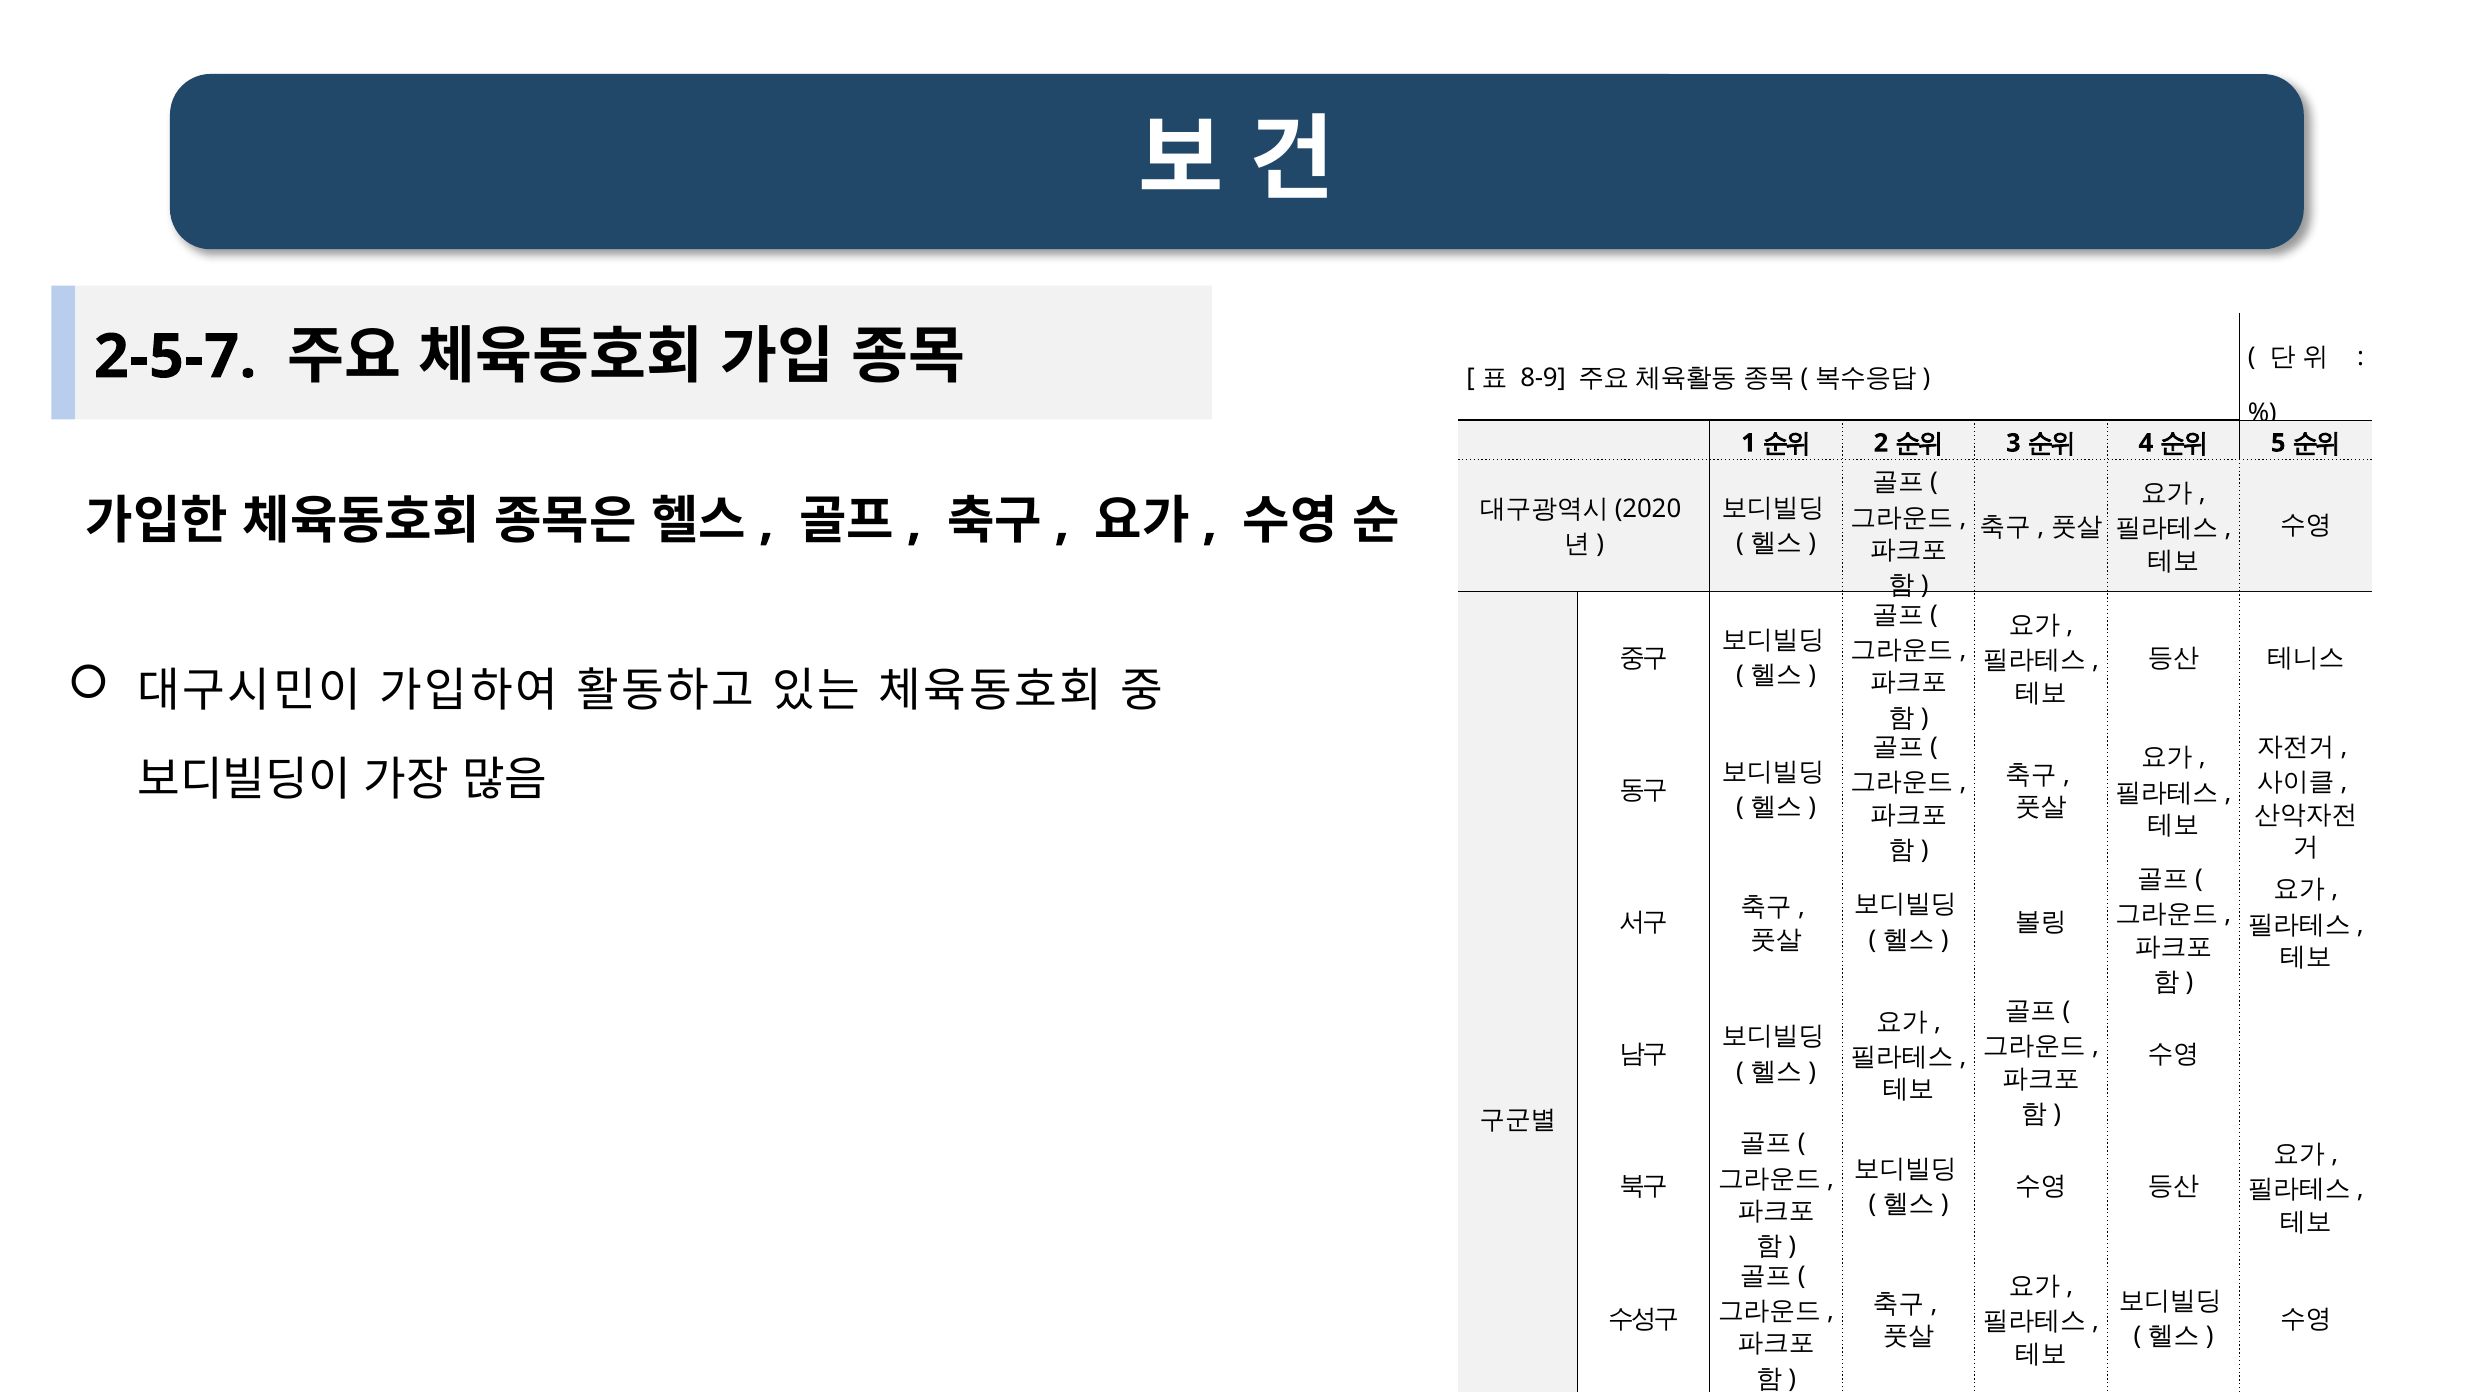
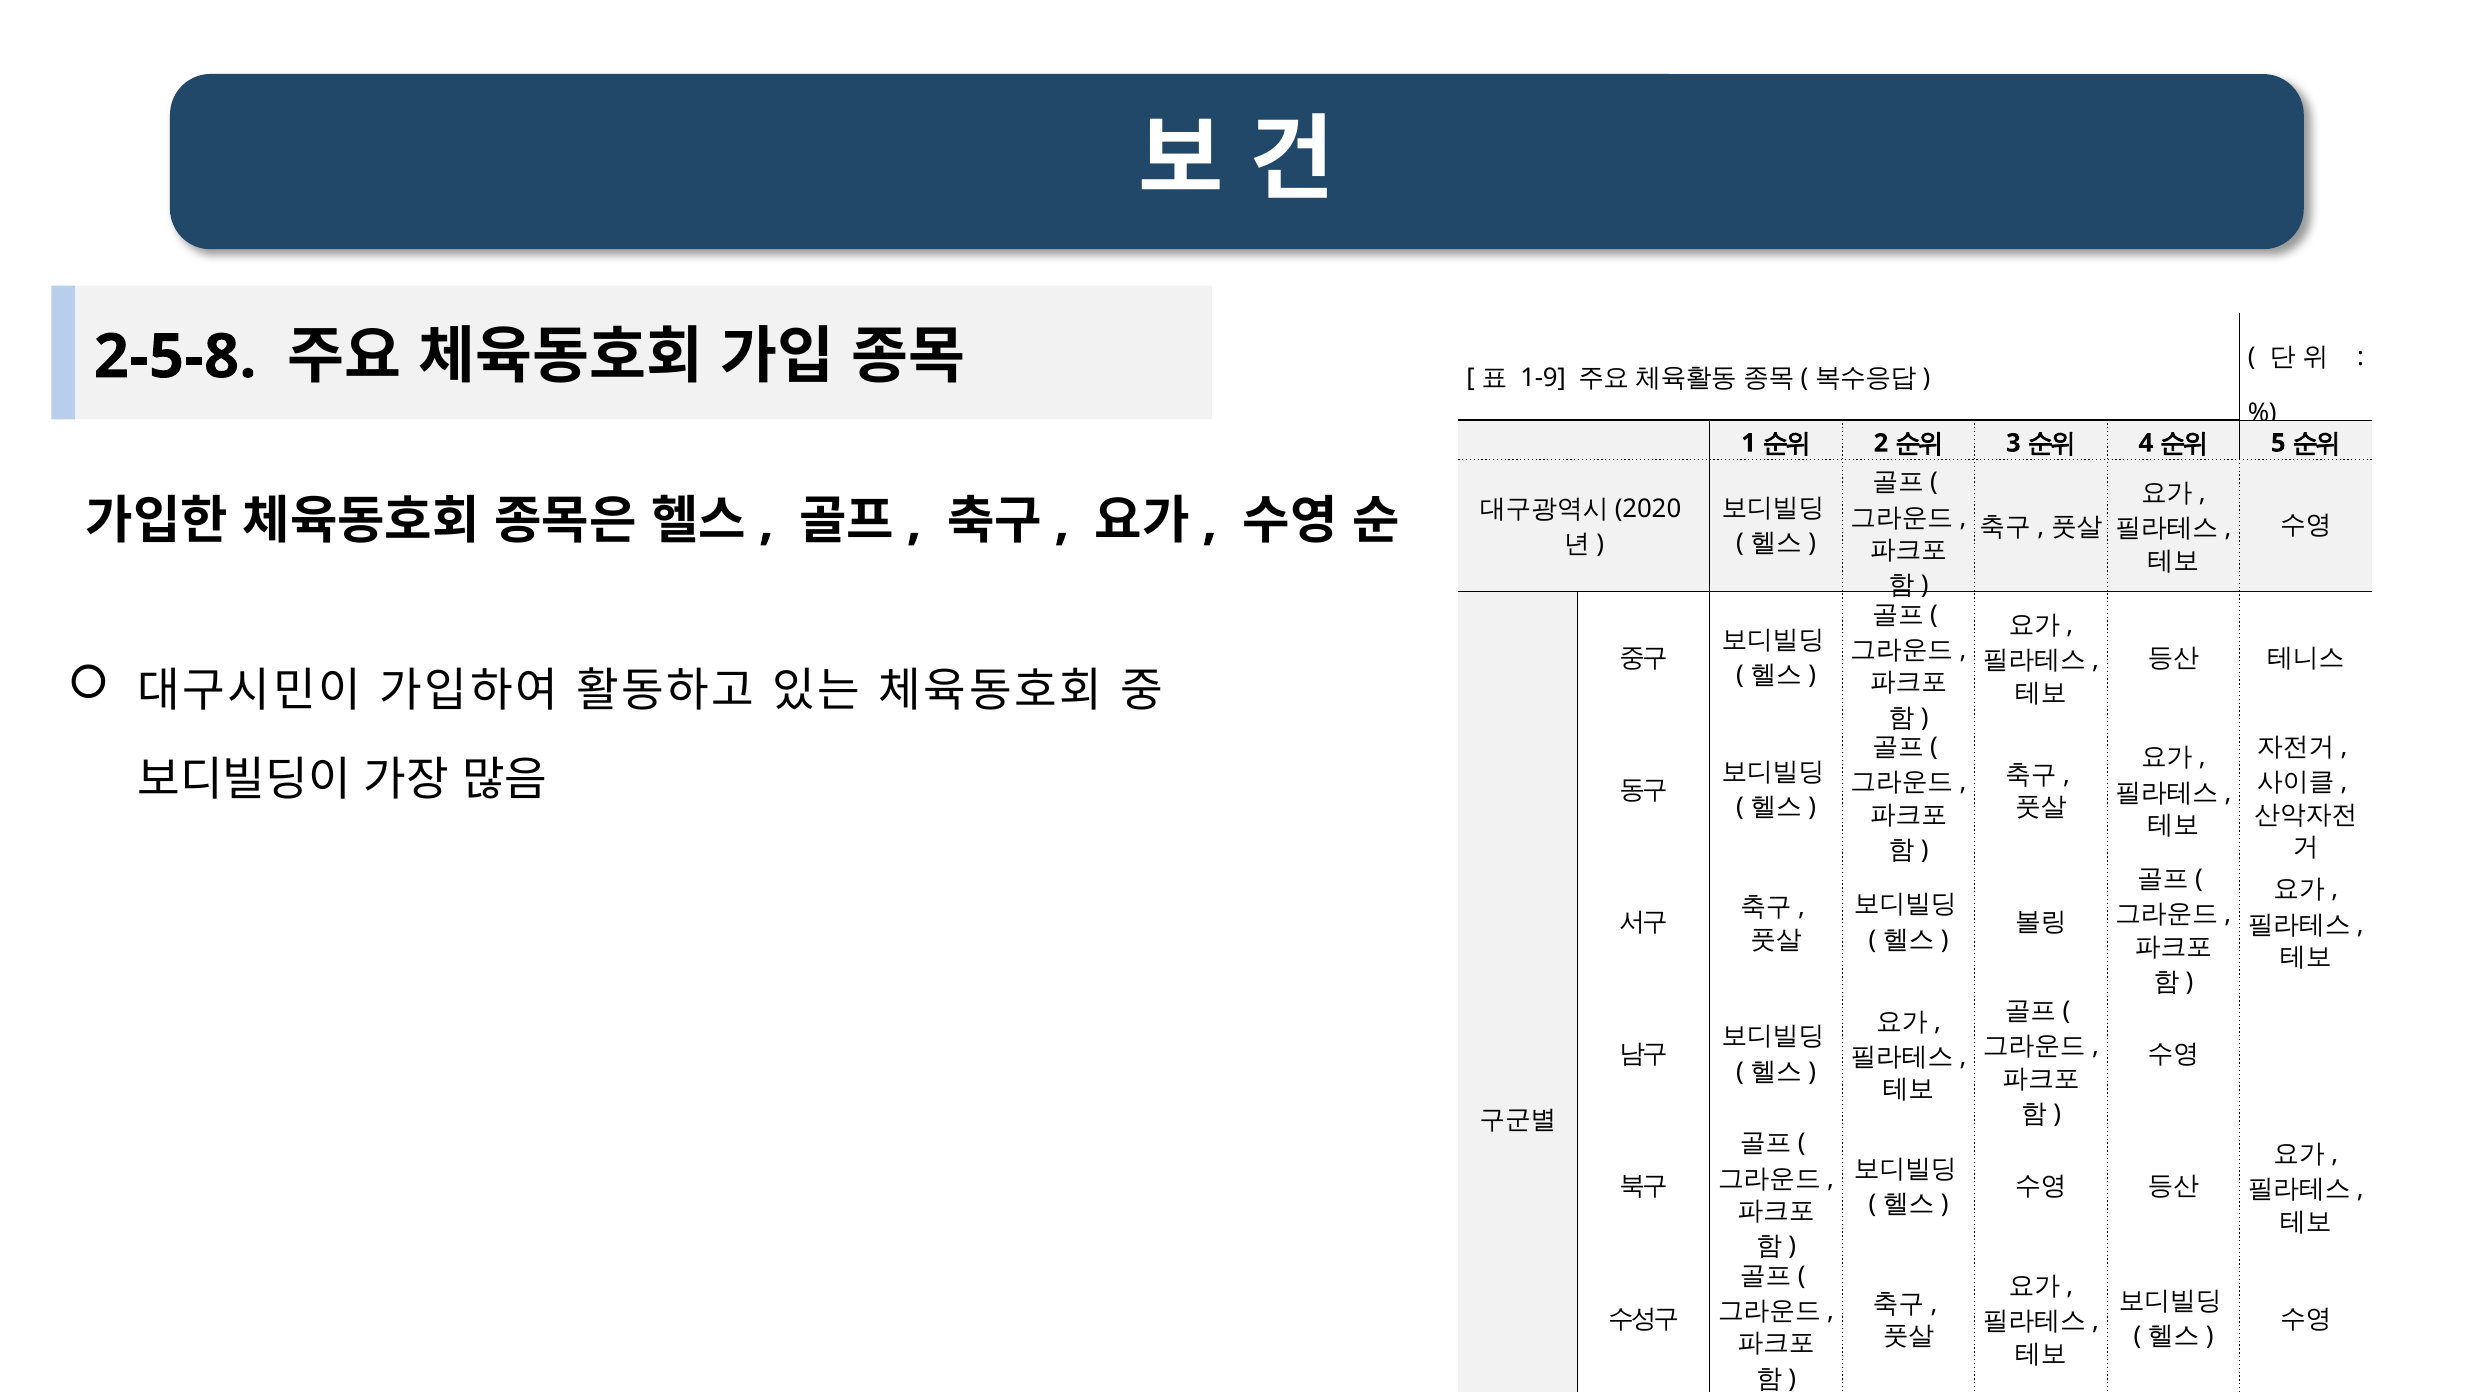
2-5-7: 2-5-7 -> 2-5-8
8-9: 8-9 -> 1-9
